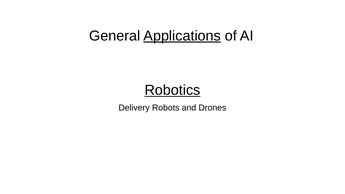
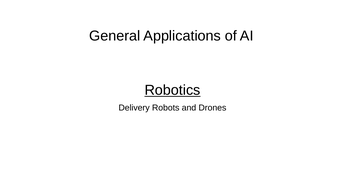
Applications underline: present -> none
